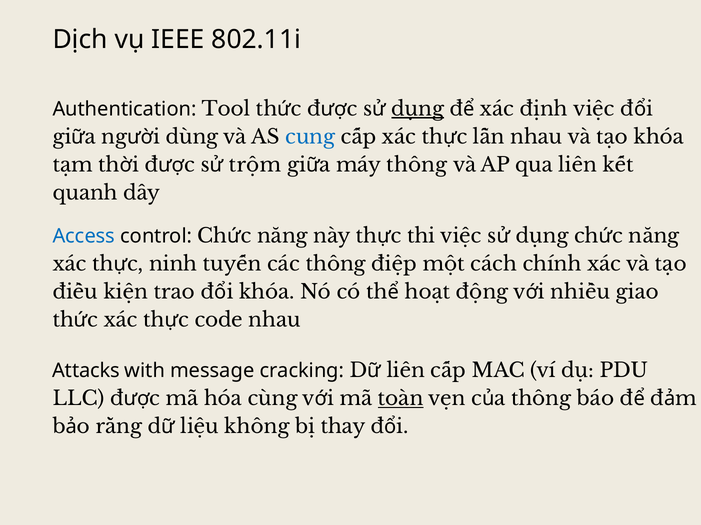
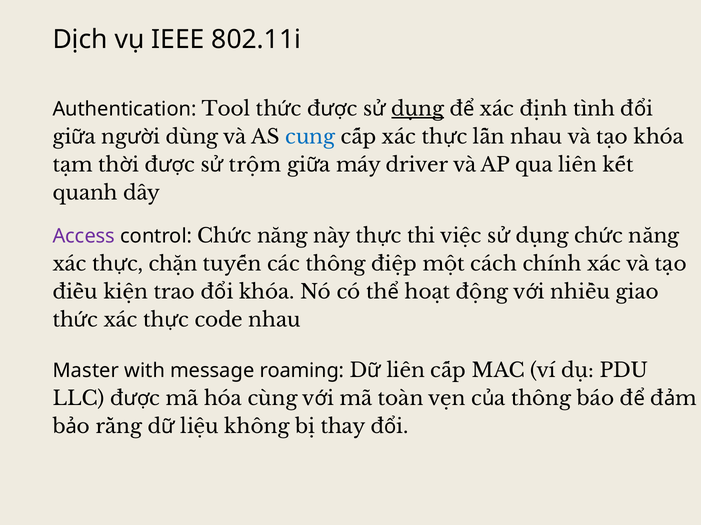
định việc: việc -> tình
máy thông: thông -> driver
Access colour: blue -> purple
ninh: ninh -> chặn
Attacks: Attacks -> Master
cracking: cracking -> roaming
toàn underline: present -> none
